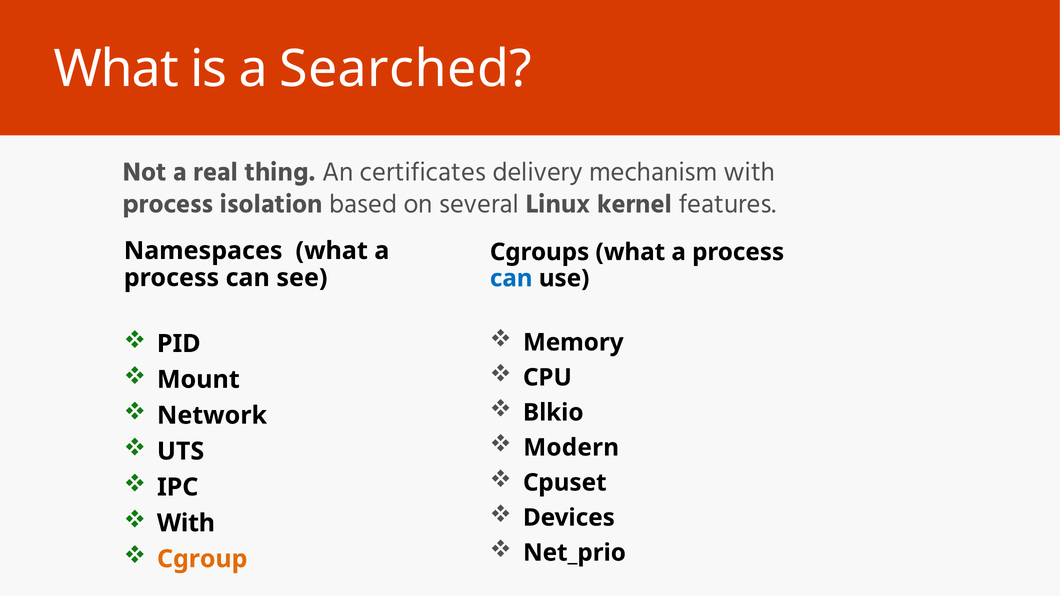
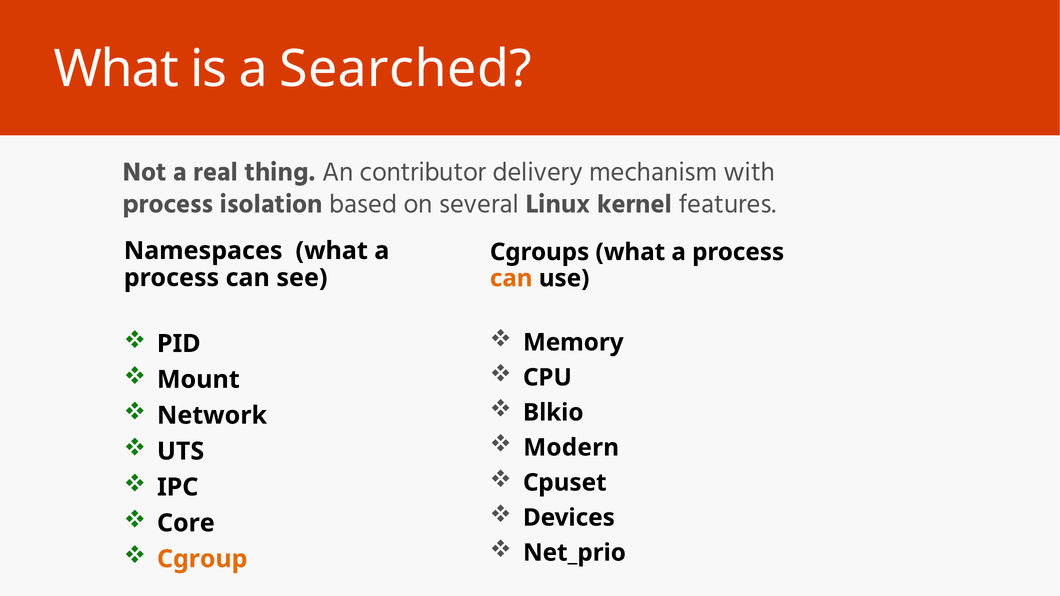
certificates: certificates -> contributor
can at (511, 278) colour: blue -> orange
With at (186, 523): With -> Core
